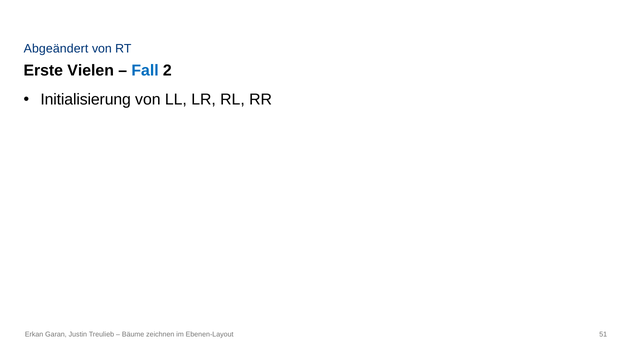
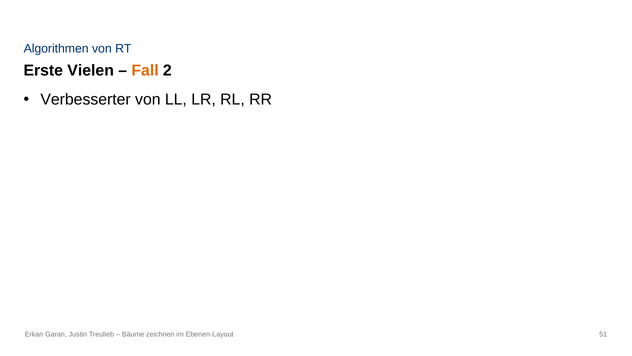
Abgeändert: Abgeändert -> Algorithmen
Fall colour: blue -> orange
Initialisierung: Initialisierung -> Verbesserter
